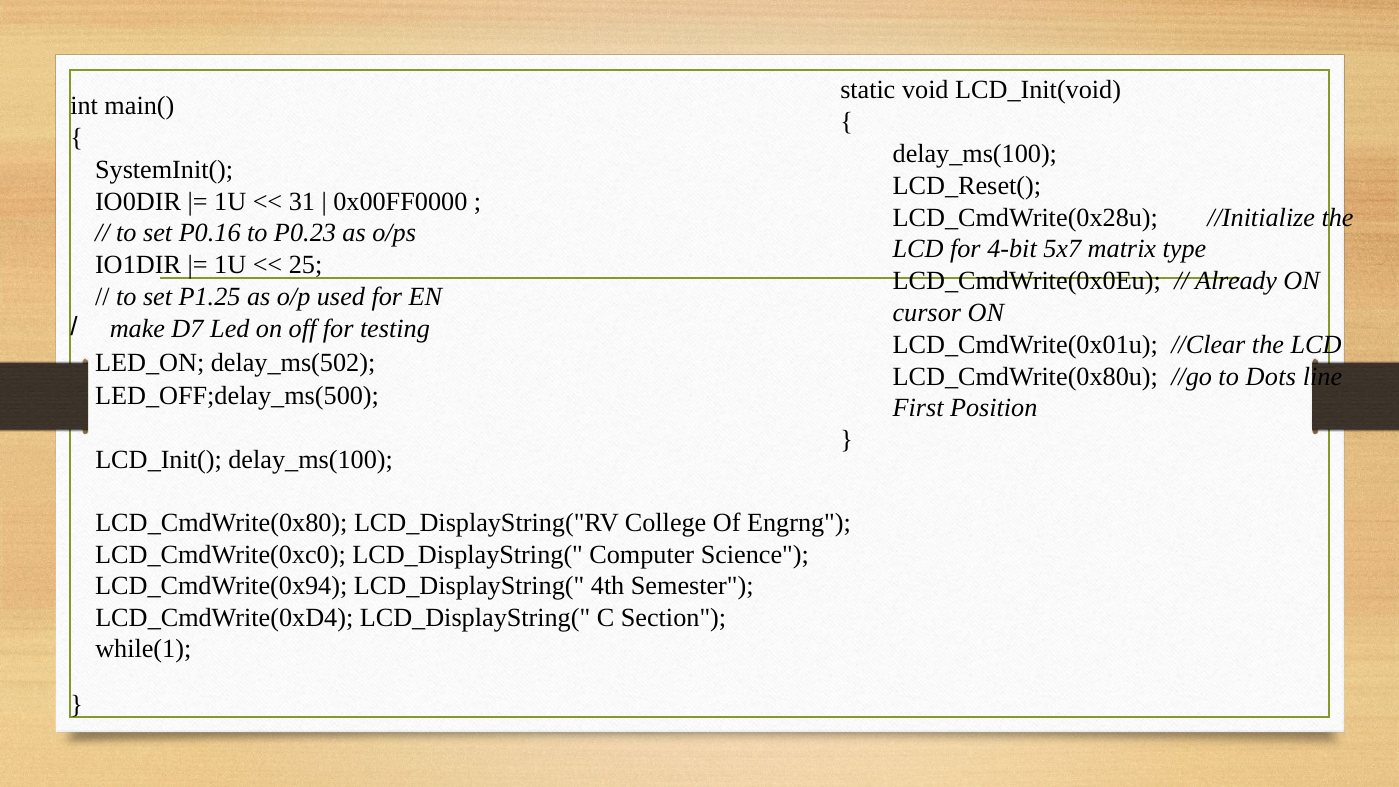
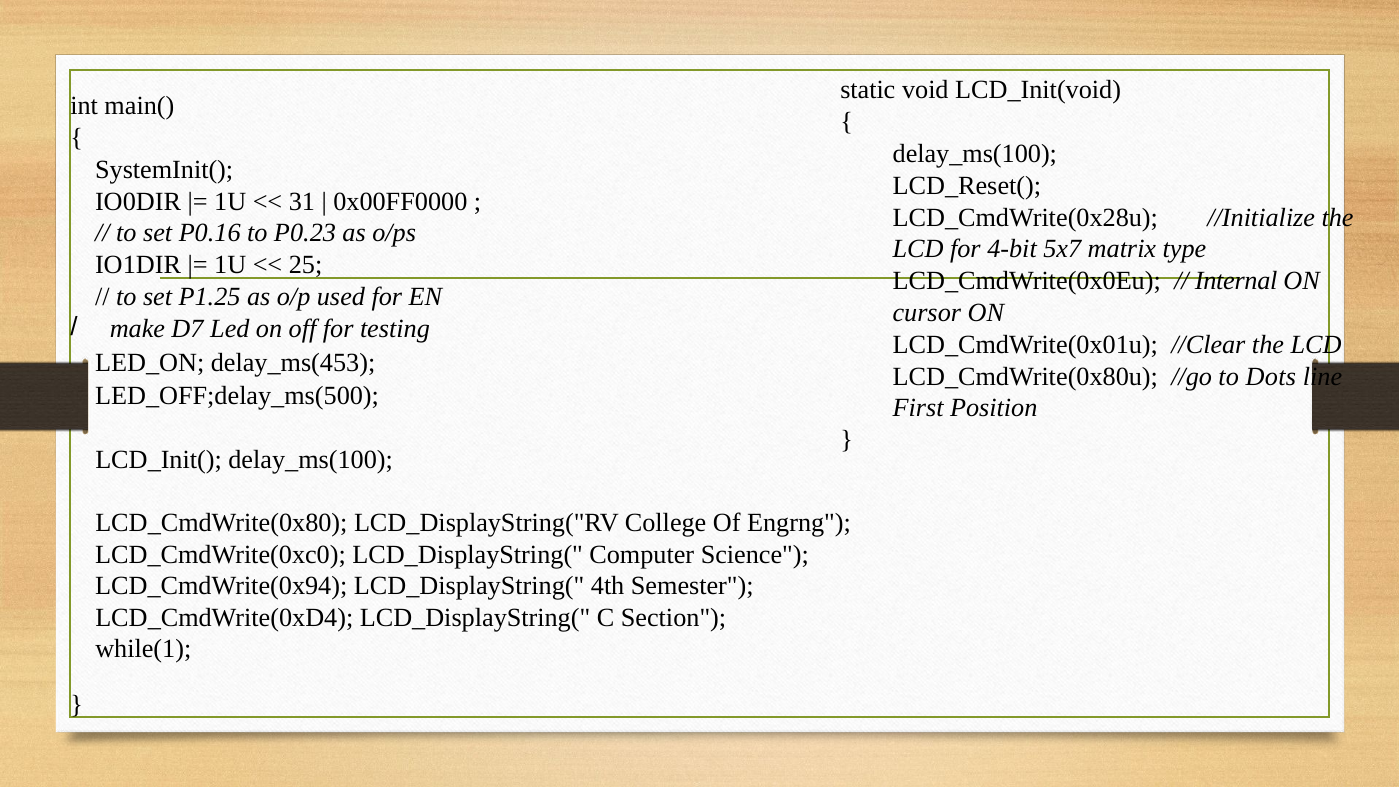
Already: Already -> Internal
delay_ms(502: delay_ms(502 -> delay_ms(453
